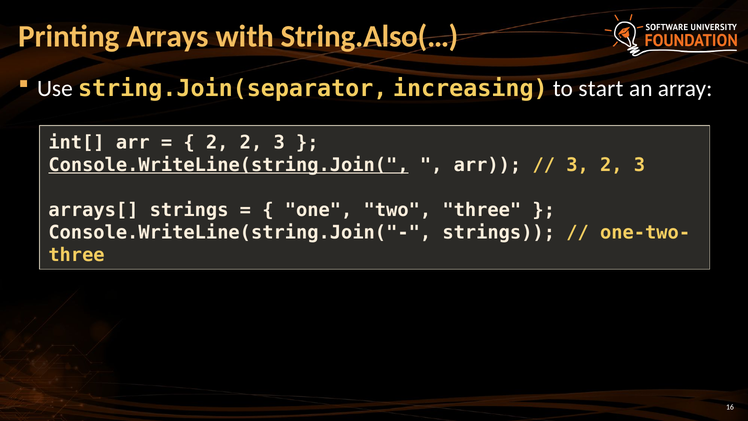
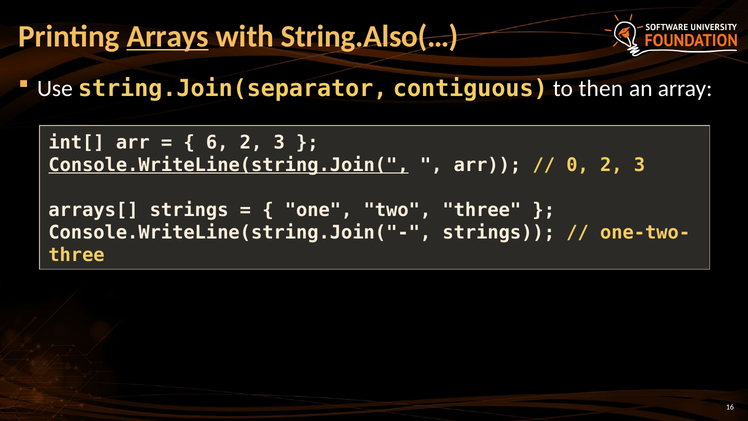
Arrays underline: none -> present
increasing: increasing -> contiguous
start: start -> then
2 at (217, 143): 2 -> 6
3 at (578, 165): 3 -> 0
